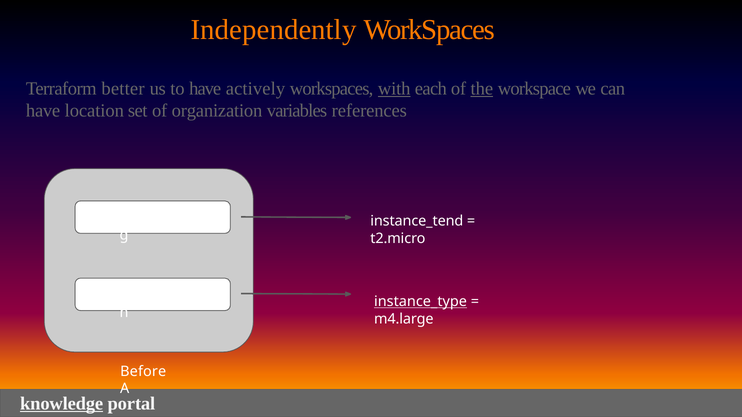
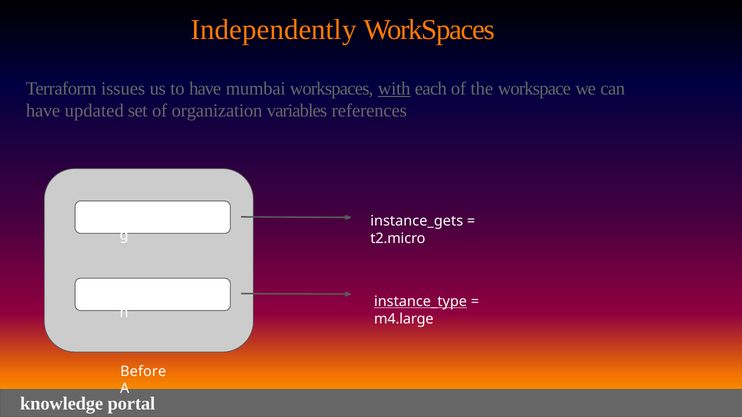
better: better -> issues
actively: actively -> mumbai
the underline: present -> none
location: location -> updated
instance_tend: instance_tend -> instance_gets
knowledge underline: present -> none
